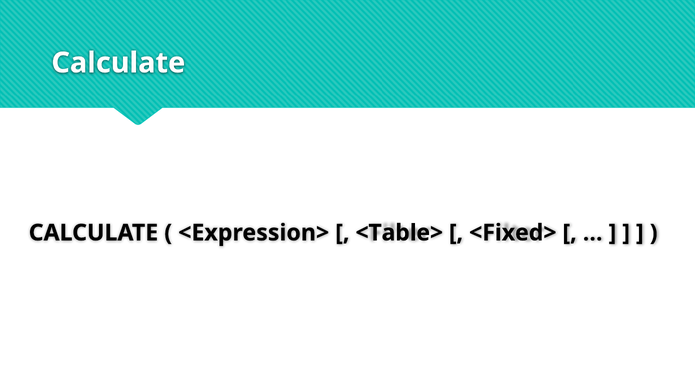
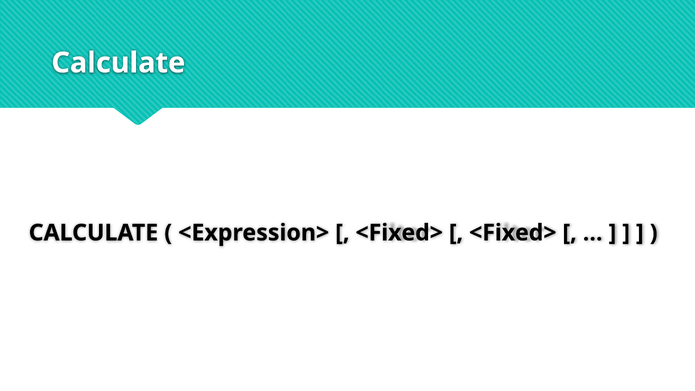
<Table> at (399, 233): <Table> -> <Fixed>
